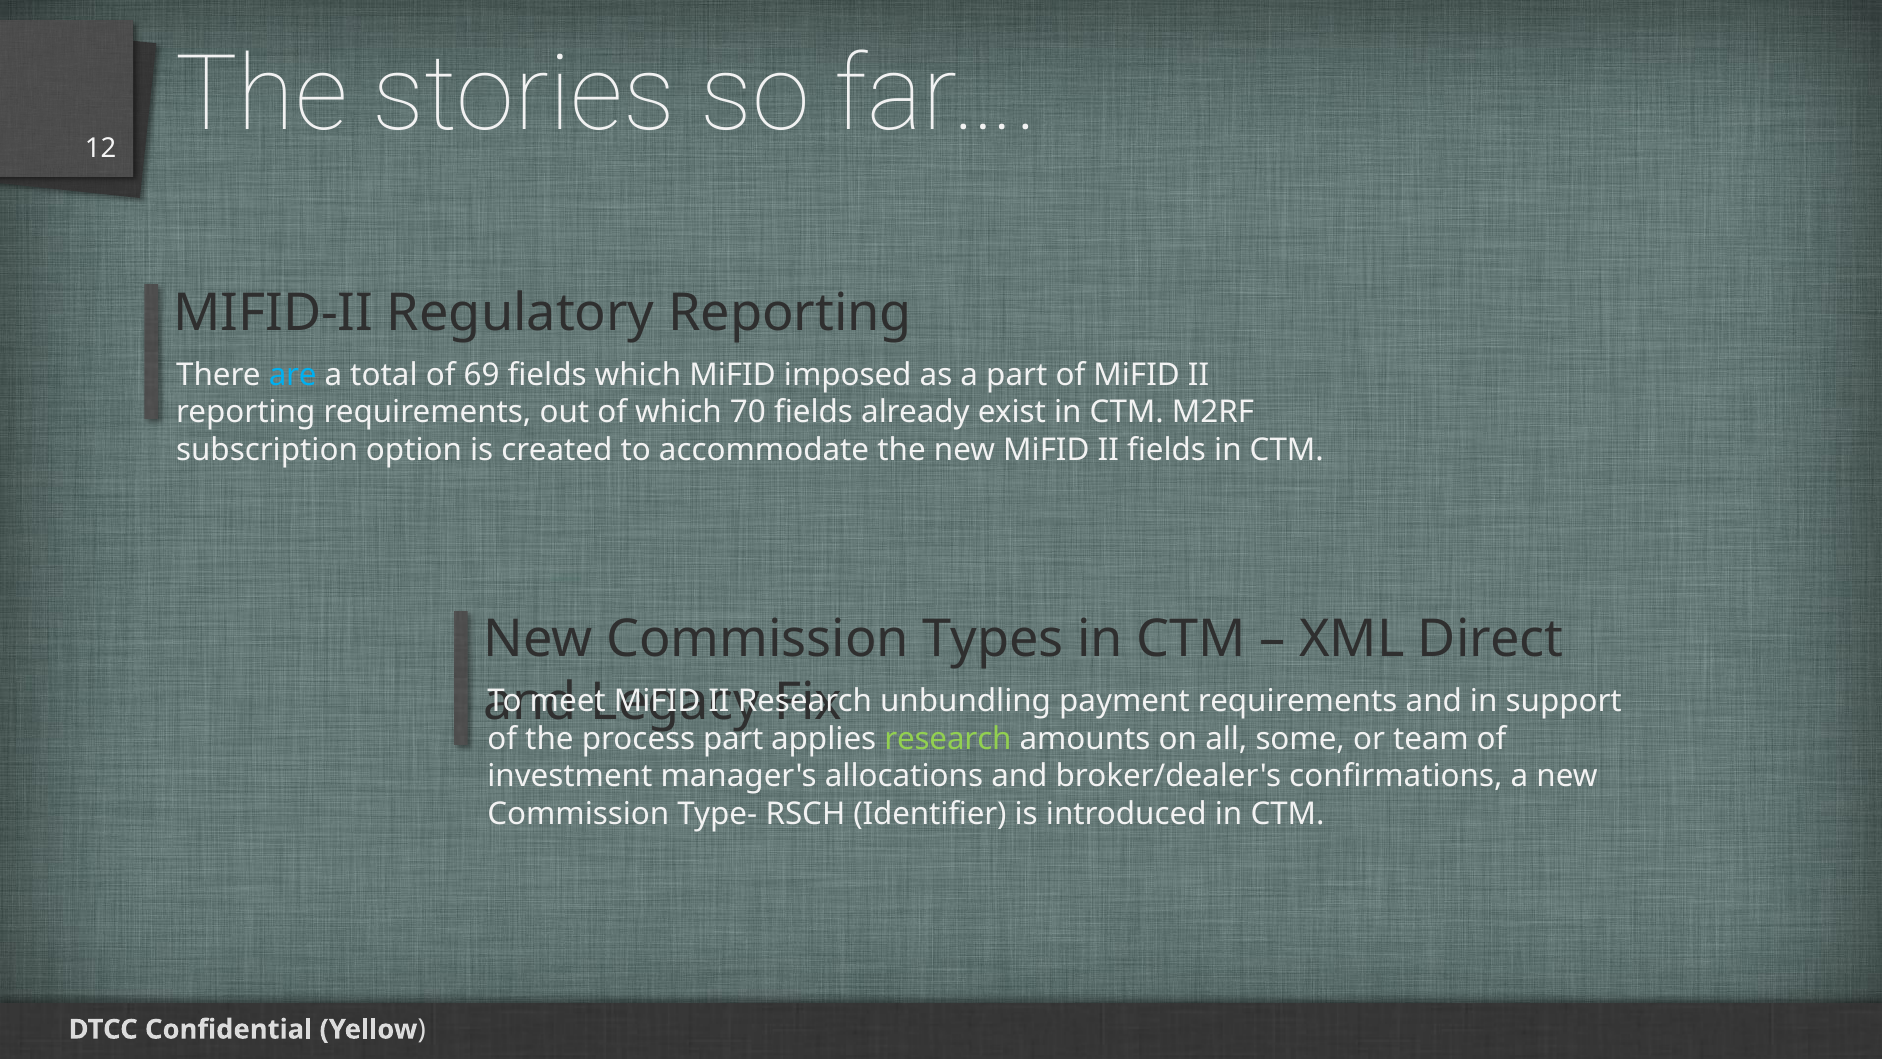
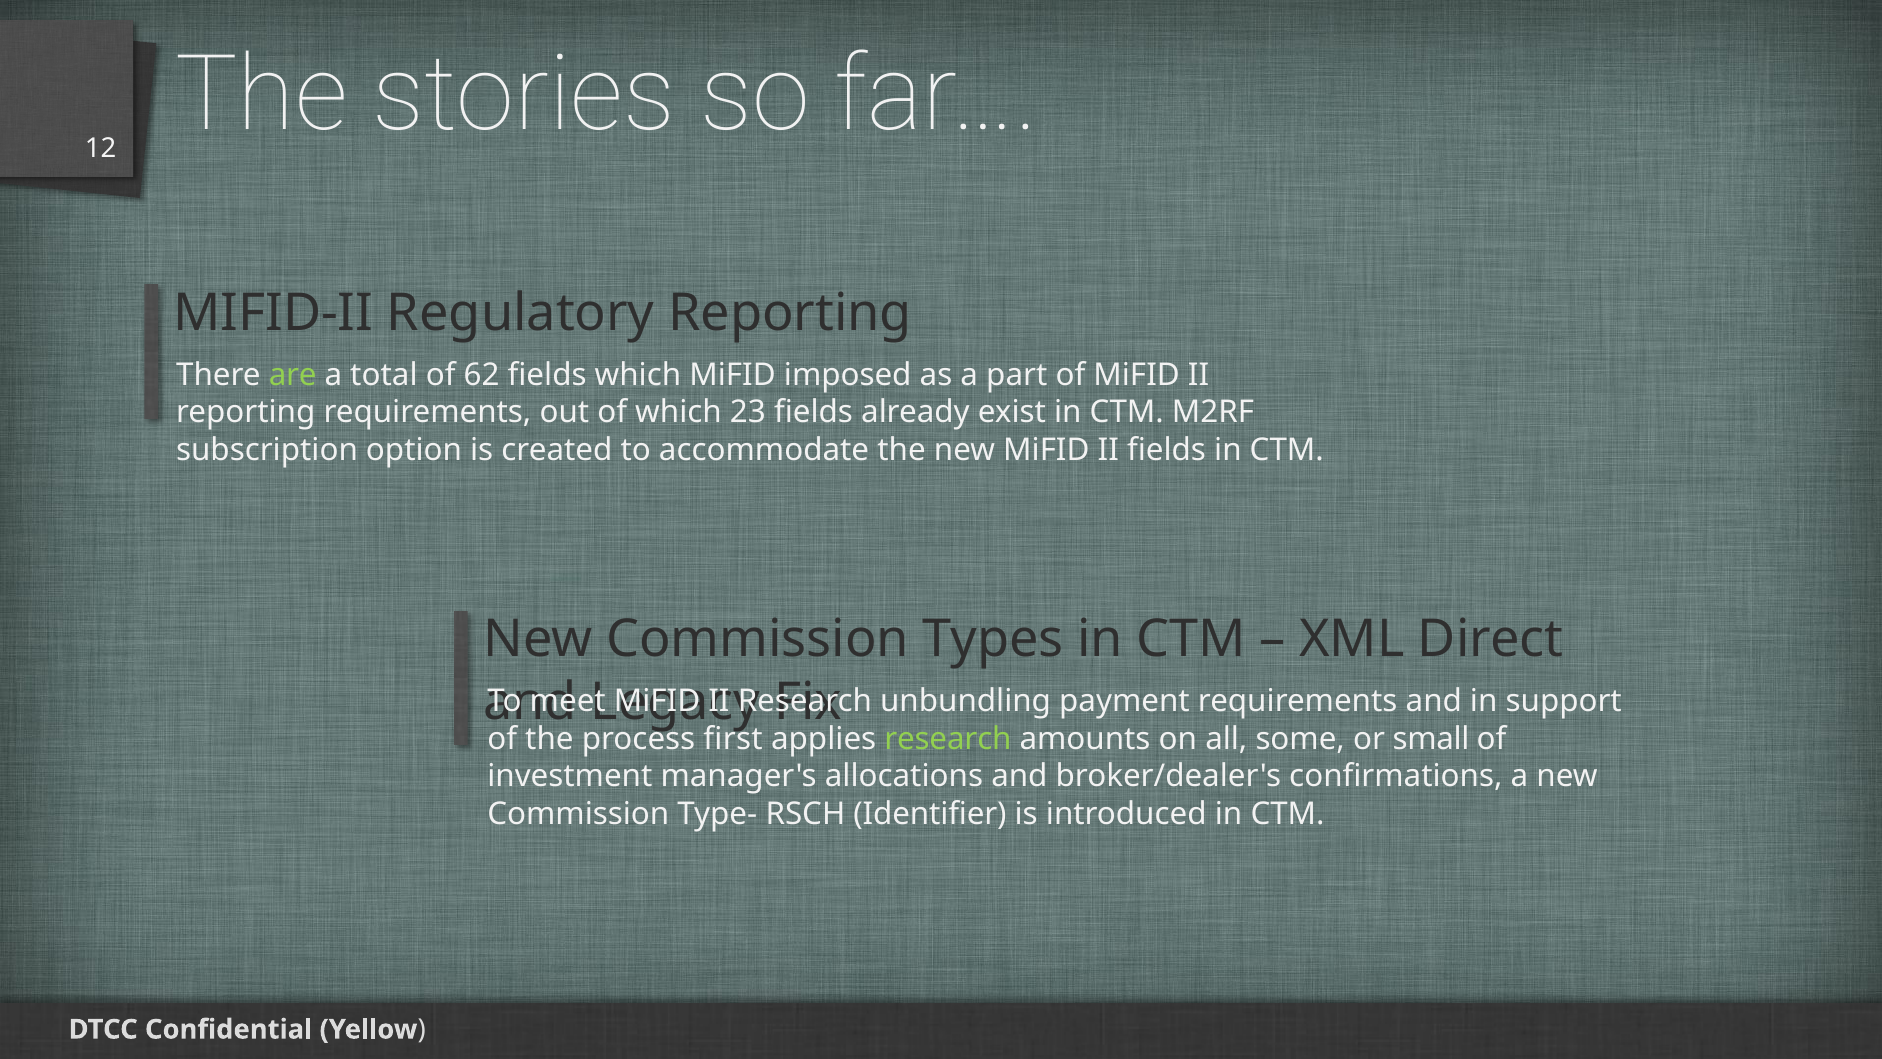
are colour: light blue -> light green
69: 69 -> 62
70: 70 -> 23
process part: part -> first
team: team -> small
